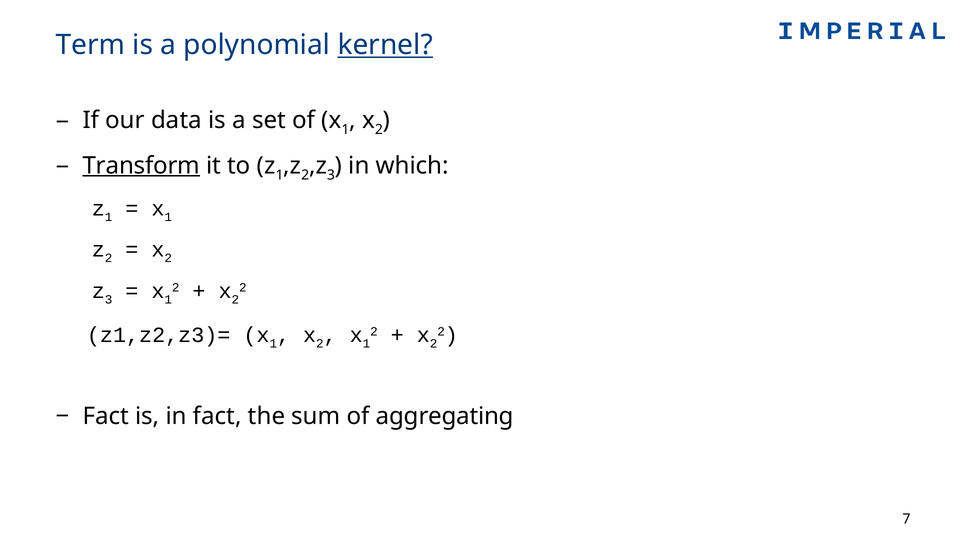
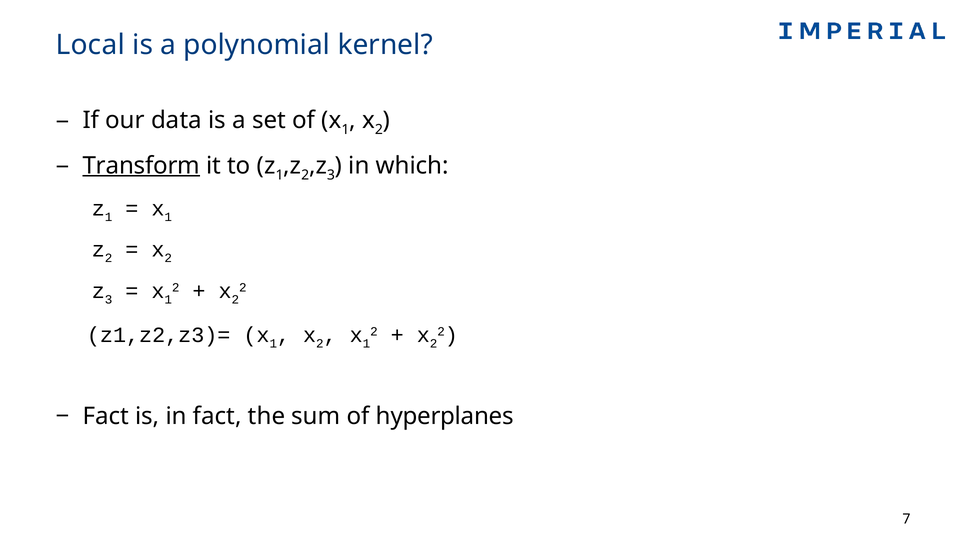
Term: Term -> Local
kernel underline: present -> none
aggregating: aggregating -> hyperplanes
